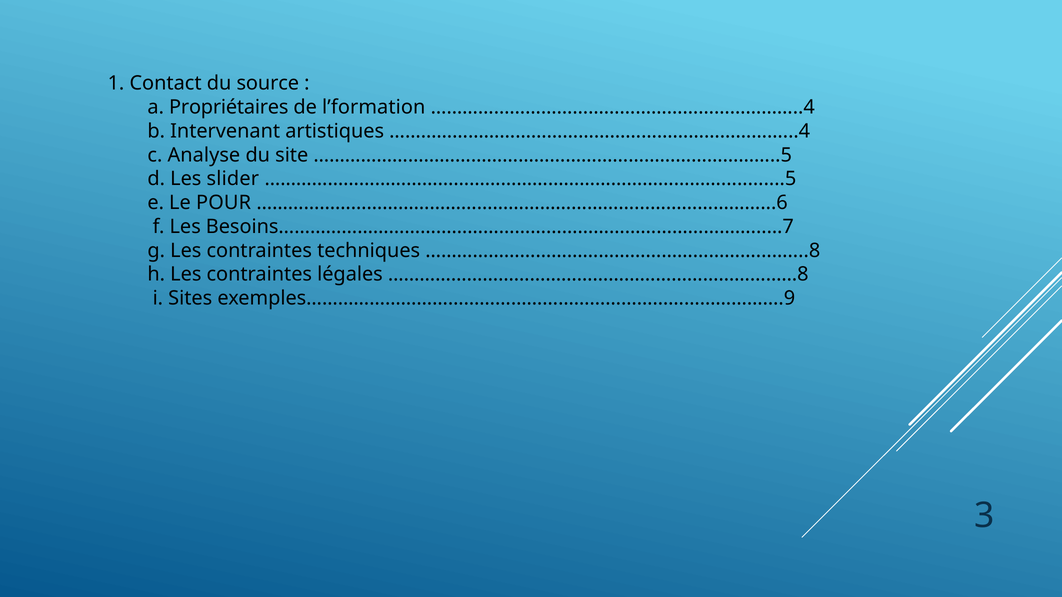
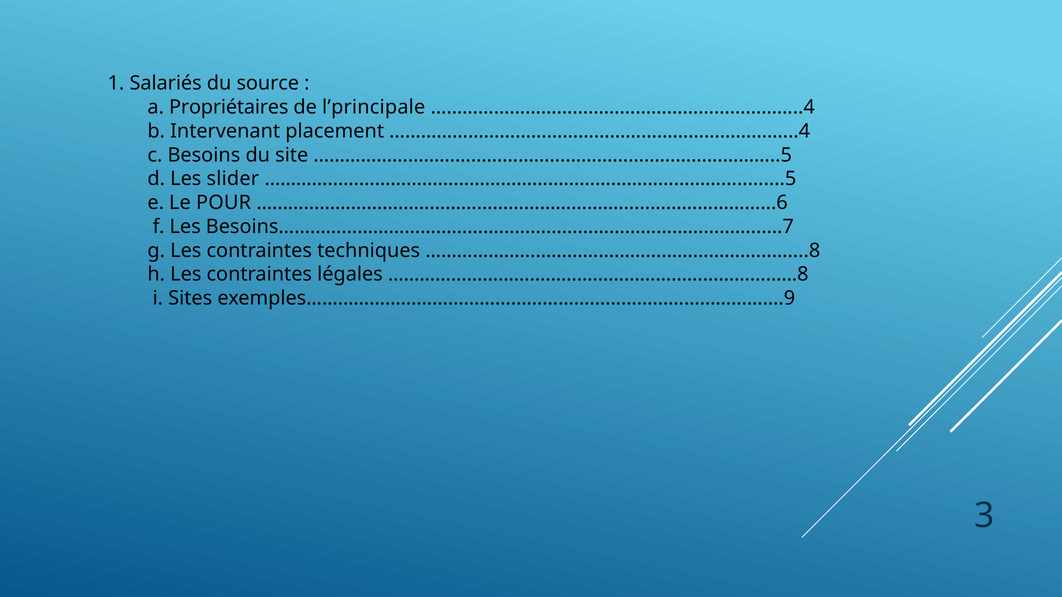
Contact: Contact -> Salariés
l’formation: l’formation -> l’principale
artistiques: artistiques -> placement
Analyse: Analyse -> Besoins
